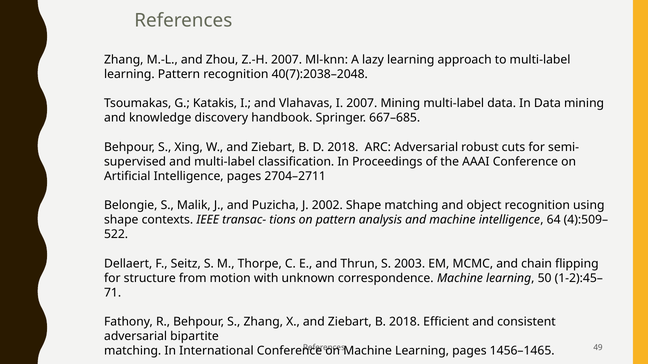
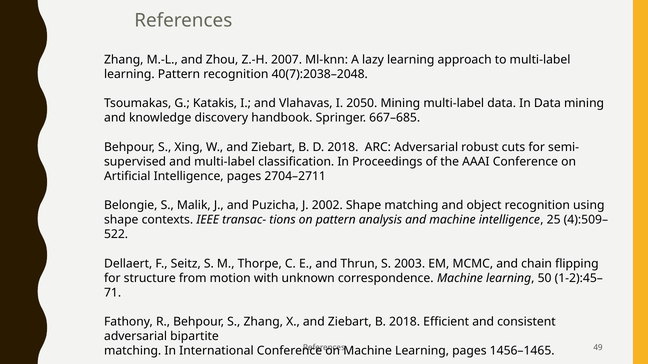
I 2007: 2007 -> 2050
64: 64 -> 25
